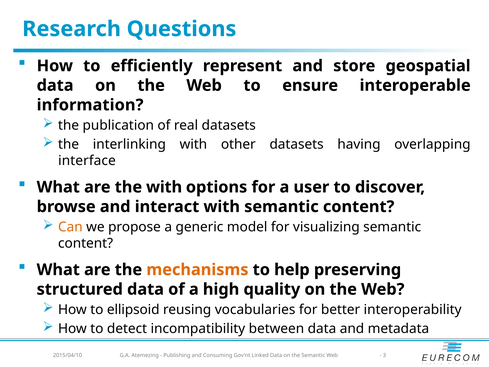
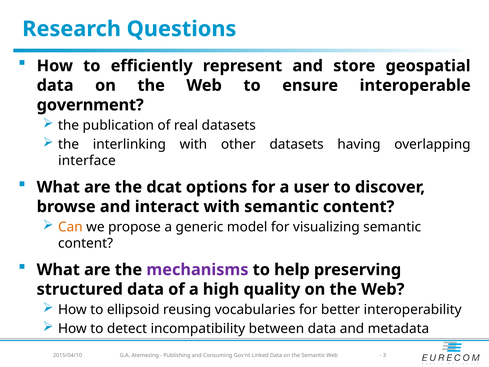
information: information -> government
the with: with -> dcat
mechanisms colour: orange -> purple
